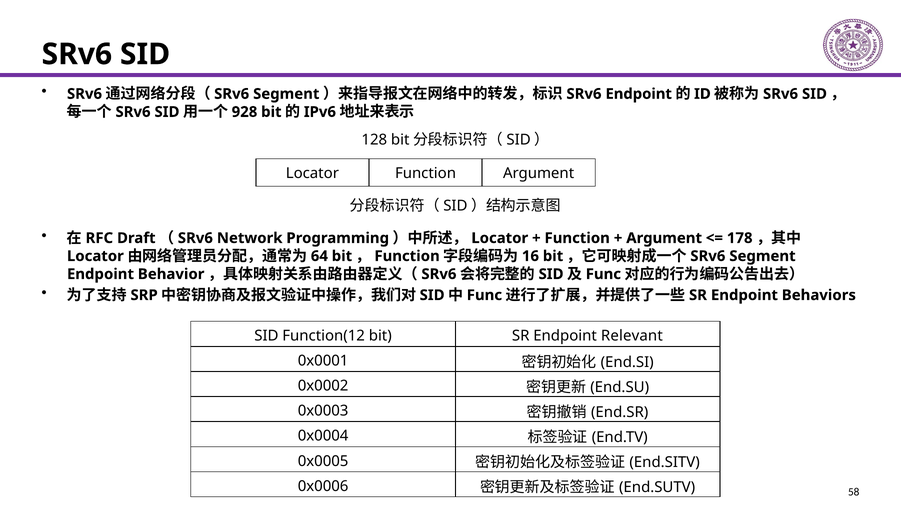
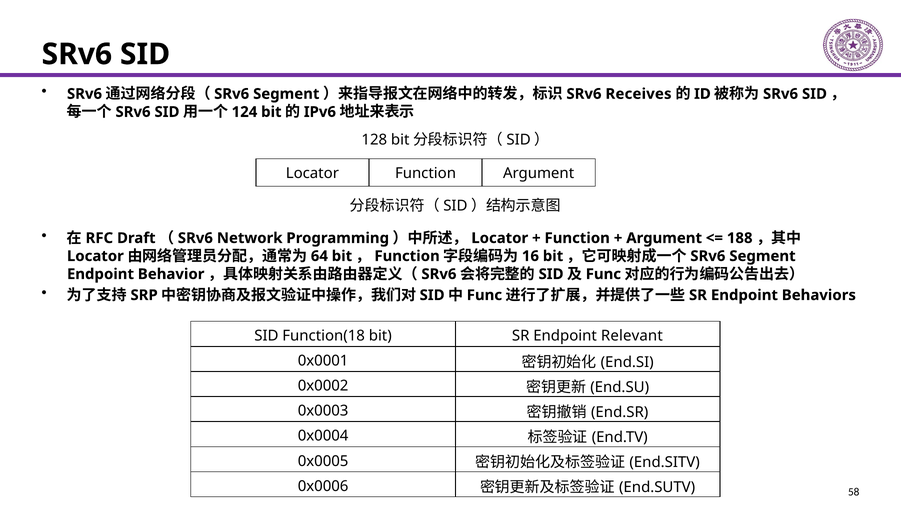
SRv6 Endpoint: Endpoint -> Receives
928: 928 -> 124
178: 178 -> 188
Function(12: Function(12 -> Function(18
